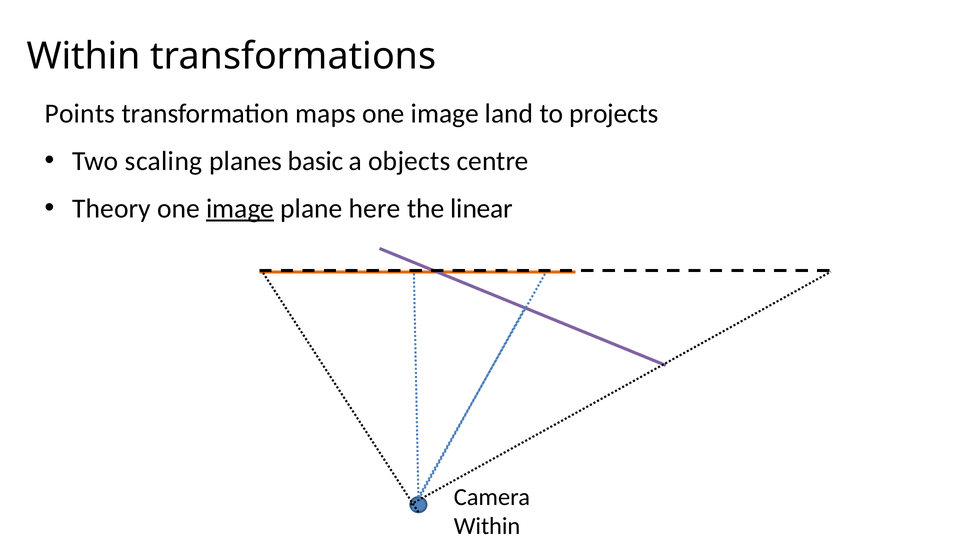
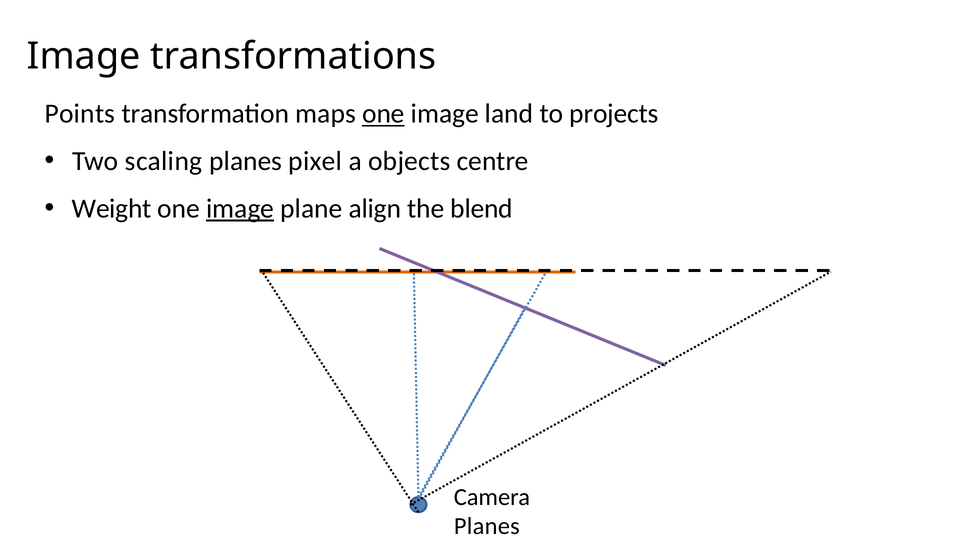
Within at (84, 56): Within -> Image
one at (383, 114) underline: none -> present
basic: basic -> pixel
Theory: Theory -> Weight
here: here -> align
linear: linear -> blend
Within at (487, 526): Within -> Planes
